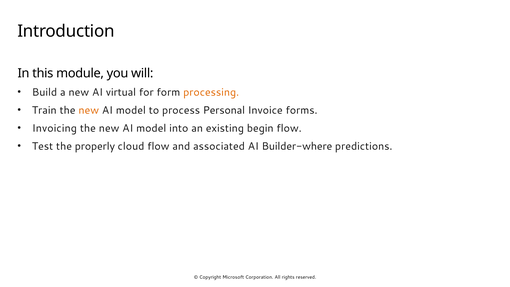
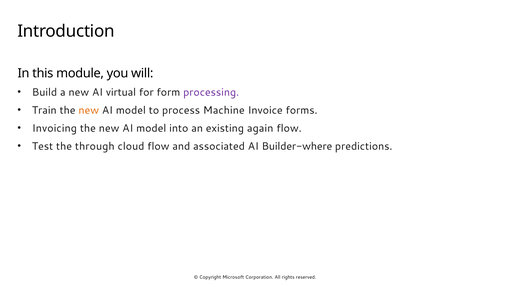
processing colour: orange -> purple
Personal: Personal -> Machine
begin: begin -> again
properly: properly -> through
